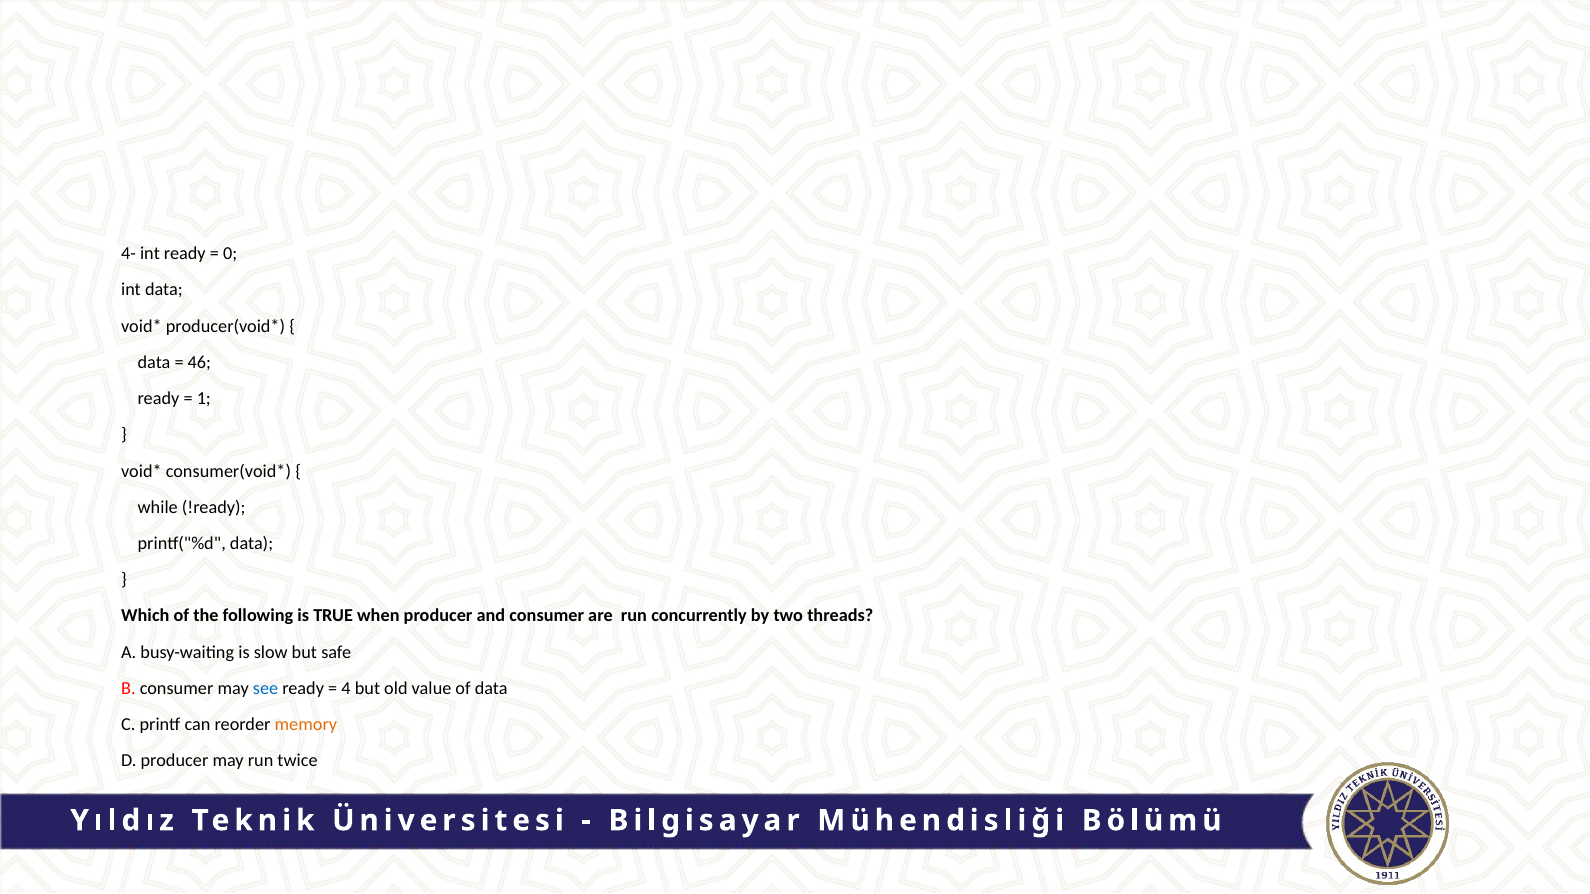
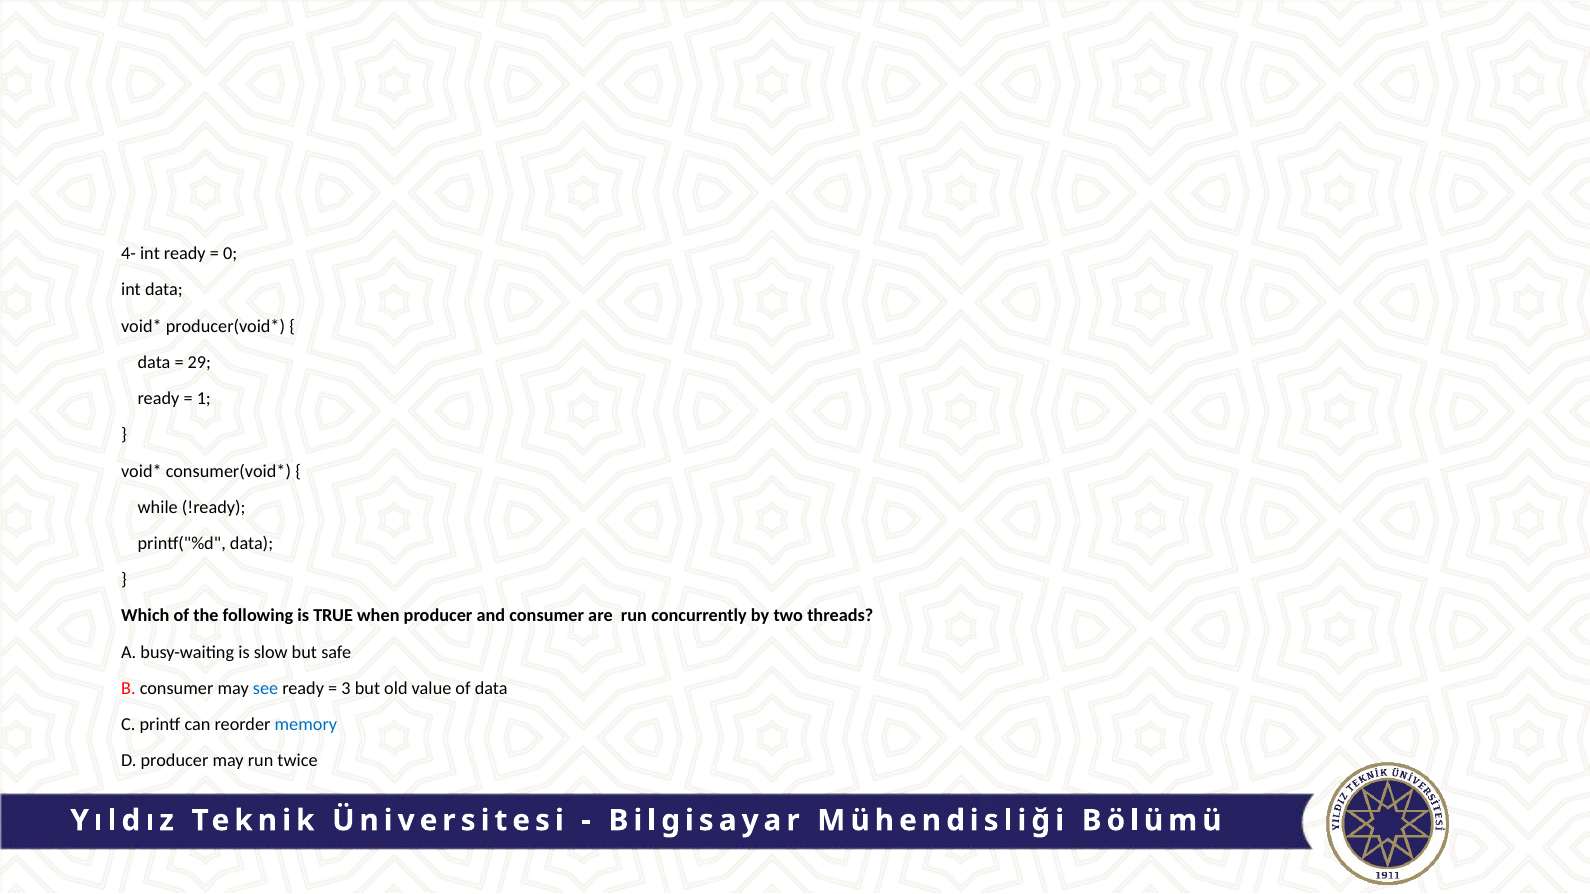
46: 46 -> 29
4: 4 -> 3
memory colour: orange -> blue
